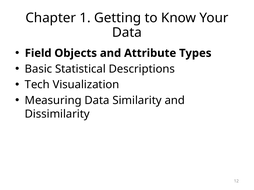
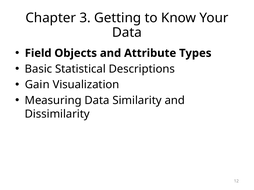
1: 1 -> 3
Tech: Tech -> Gain
